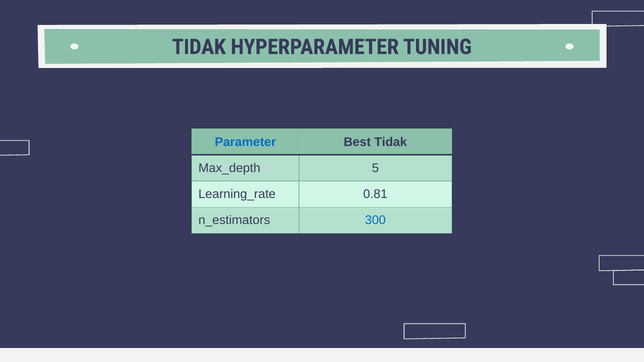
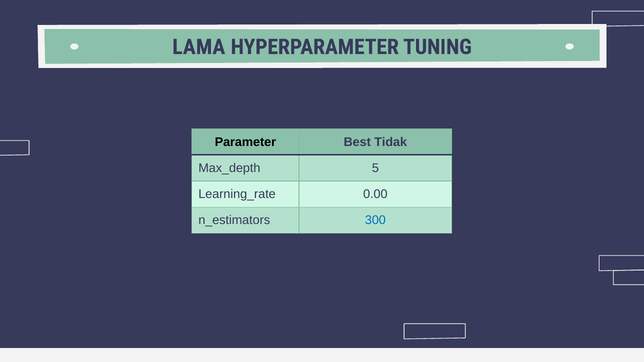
TIDAK at (199, 47): TIDAK -> LAMA
Parameter colour: blue -> black
0.81: 0.81 -> 0.00
